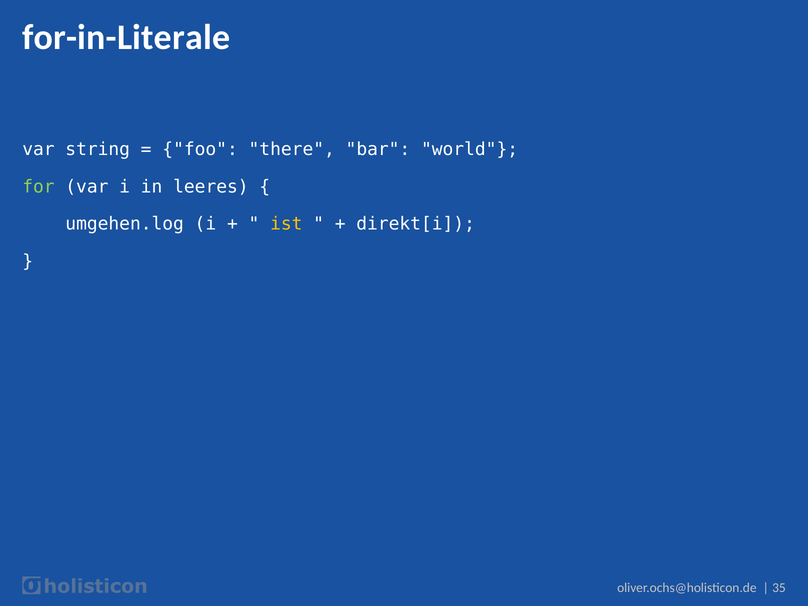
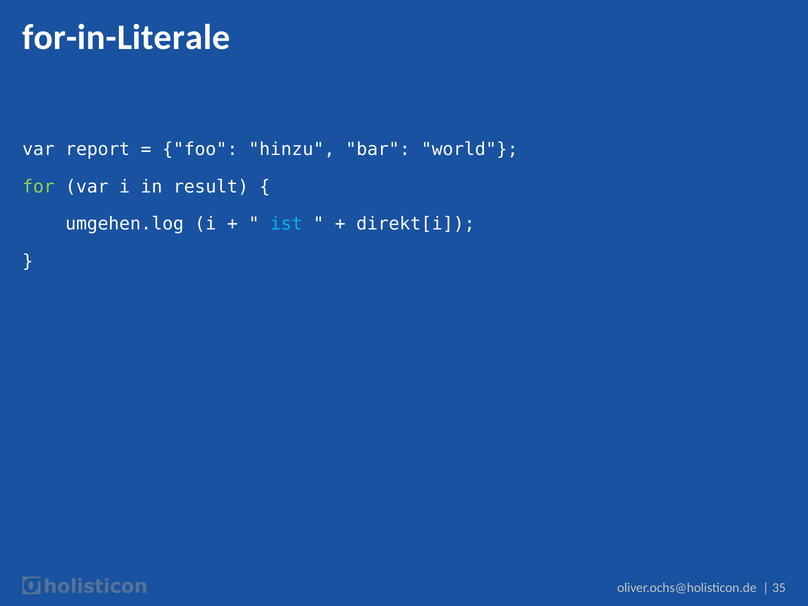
string: string -> report
there: there -> hinzu
leeres: leeres -> result
ist colour: yellow -> light blue
